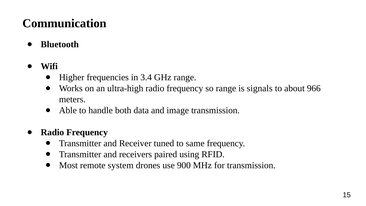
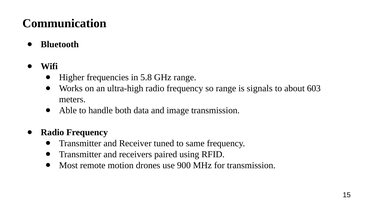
3.4: 3.4 -> 5.8
966: 966 -> 603
system: system -> motion
